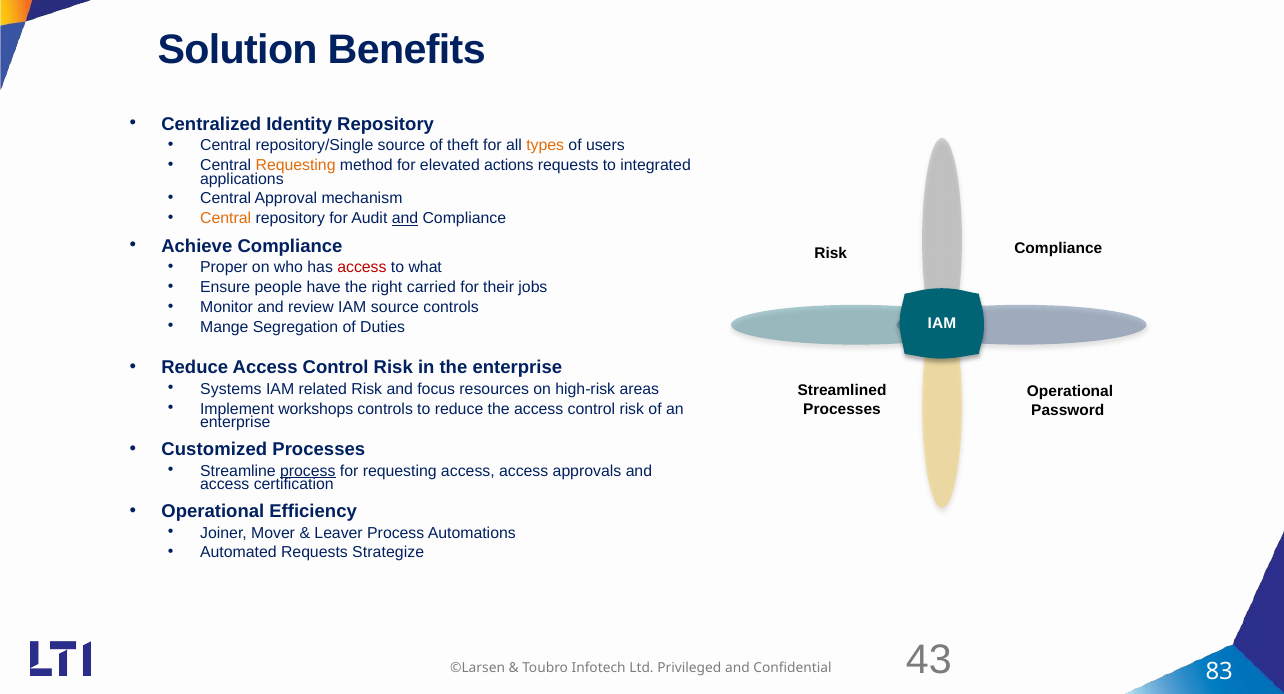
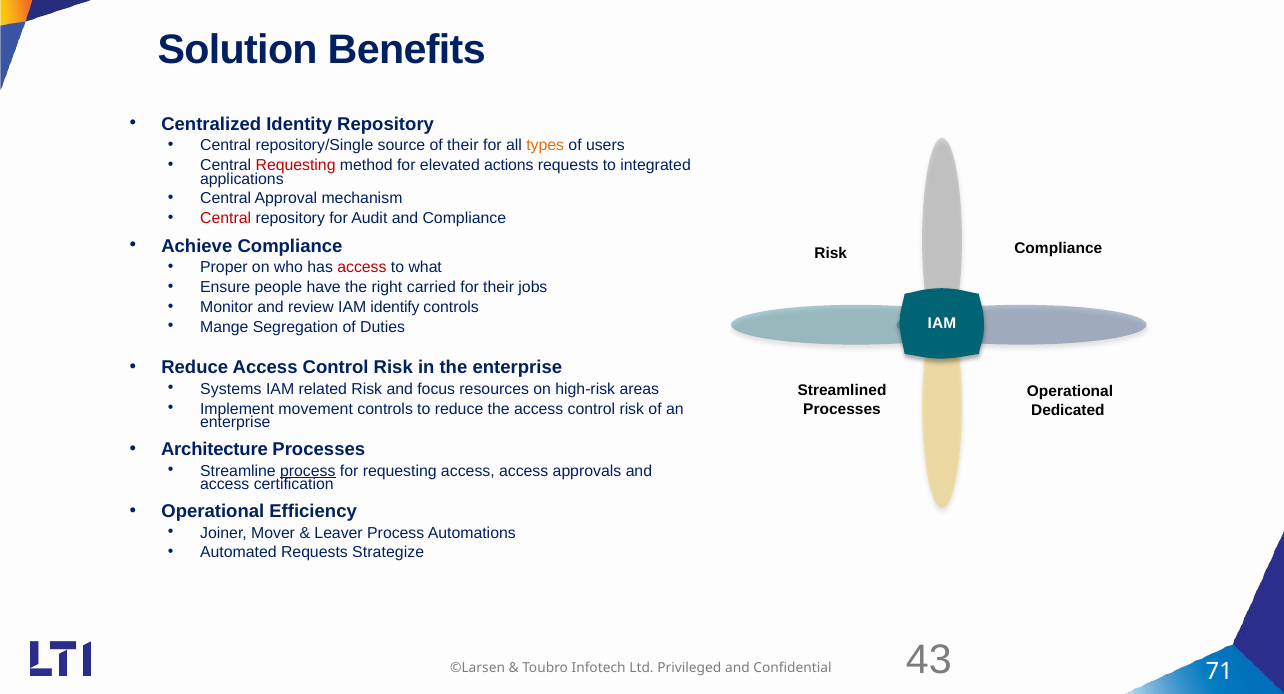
of theft: theft -> their
Requesting at (296, 166) colour: orange -> red
Central at (226, 219) colour: orange -> red
and at (405, 219) underline: present -> none
IAM source: source -> identify
workshops: workshops -> movement
Password: Password -> Dedicated
Customized: Customized -> Architecture
83: 83 -> 71
